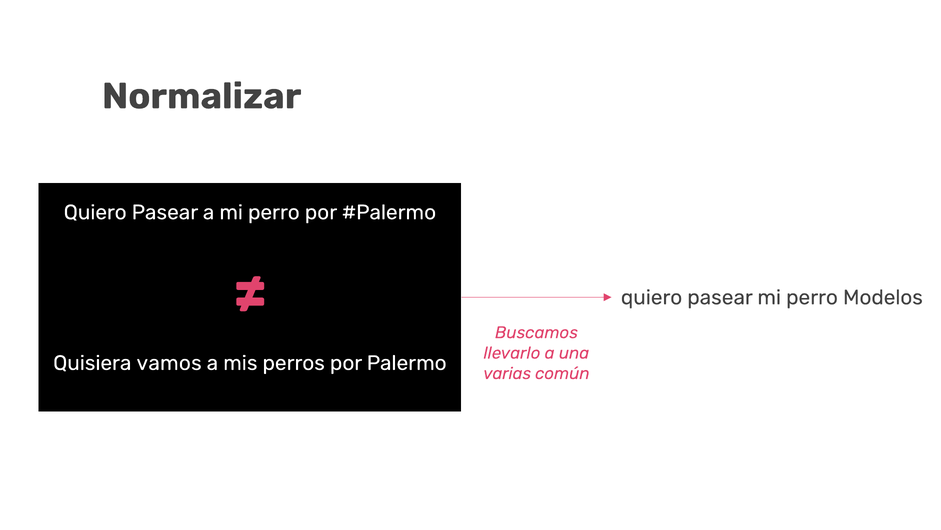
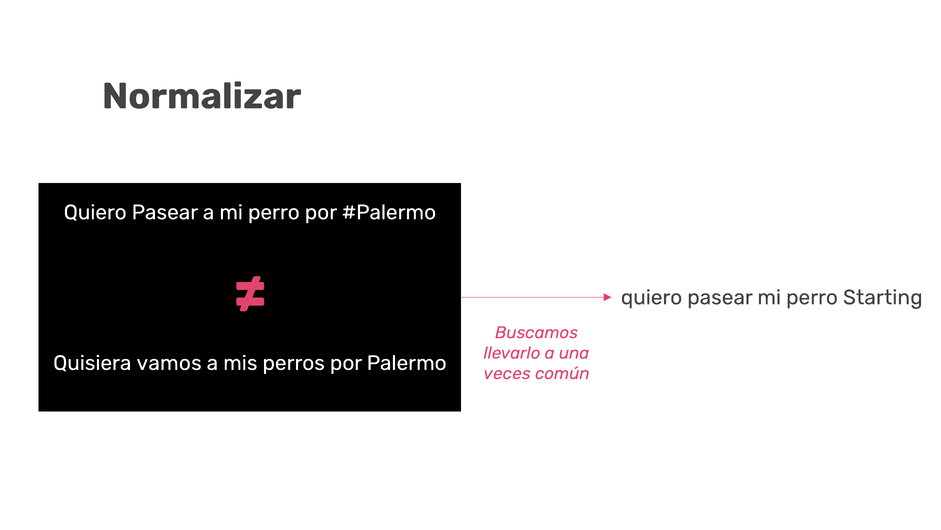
Modelos: Modelos -> Starting
varias: varias -> veces
